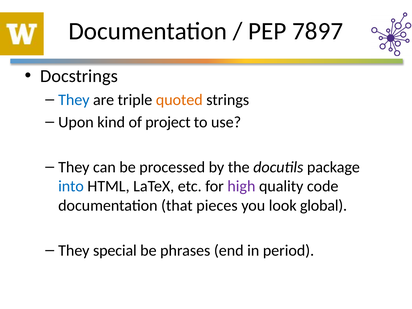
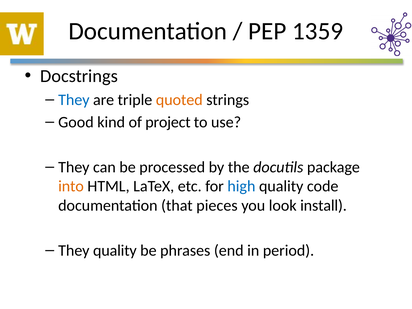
7897: 7897 -> 1359
Upon: Upon -> Good
into colour: blue -> orange
high colour: purple -> blue
global: global -> install
They special: special -> quality
